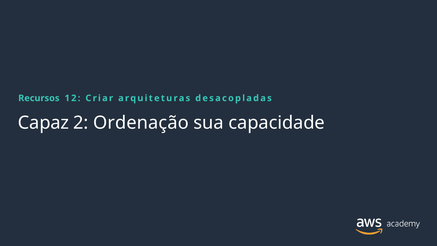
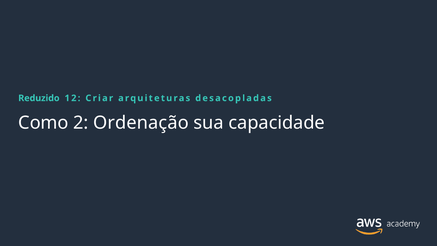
Recursos: Recursos -> Reduzido
Capaz: Capaz -> Como
